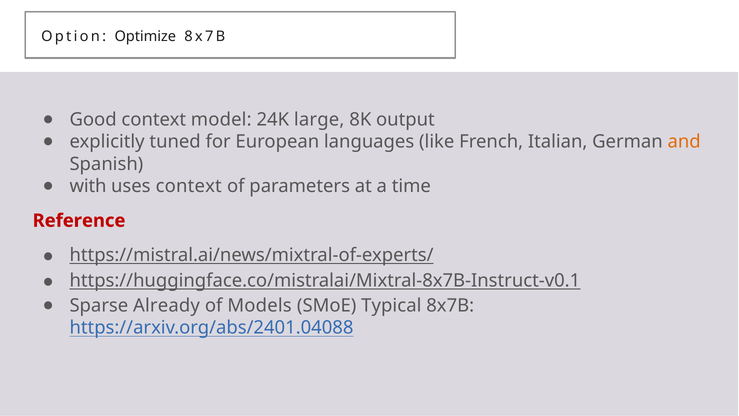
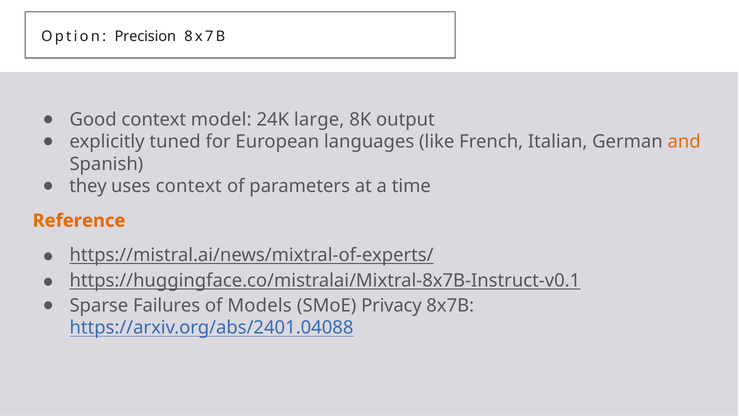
Optimize: Optimize -> Precision
with: with -> they
Reference colour: red -> orange
Already: Already -> Failures
Typical: Typical -> Privacy
